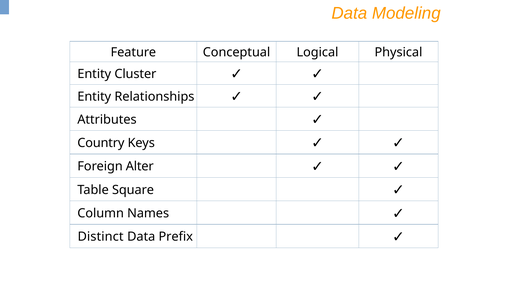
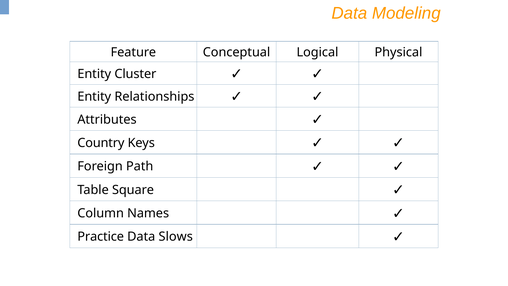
Alter: Alter -> Path
Distinct: Distinct -> Practice
Prefix: Prefix -> Slows
